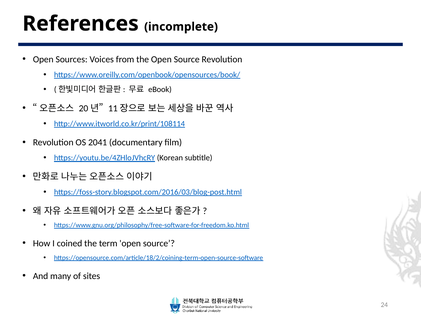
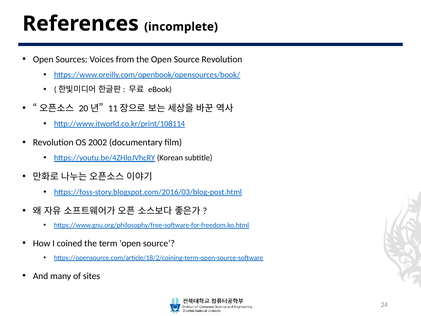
2041: 2041 -> 2002
